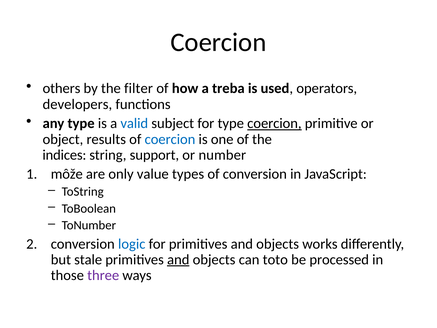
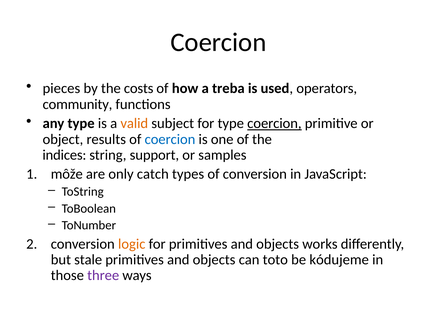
others: others -> pieces
filter: filter -> costs
developers: developers -> community
valid colour: blue -> orange
number: number -> samples
value: value -> catch
logic colour: blue -> orange
and at (178, 259) underline: present -> none
processed: processed -> kódujeme
